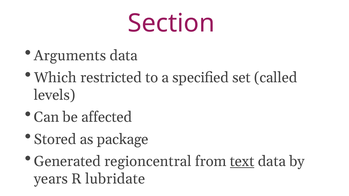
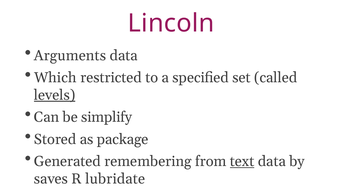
Section: Section -> Lincoln
levels underline: none -> present
affected: affected -> simplify
regioncentral: regioncentral -> remembering
years: years -> saves
